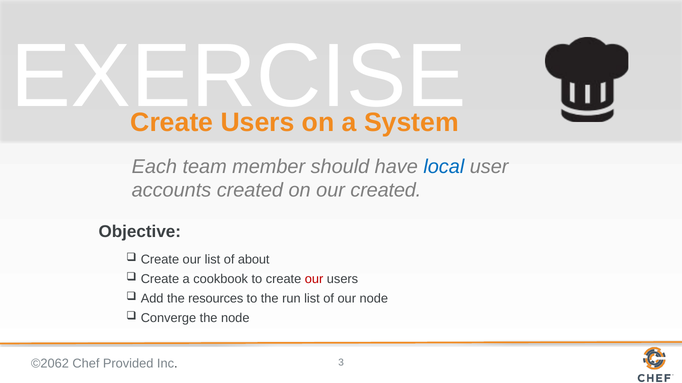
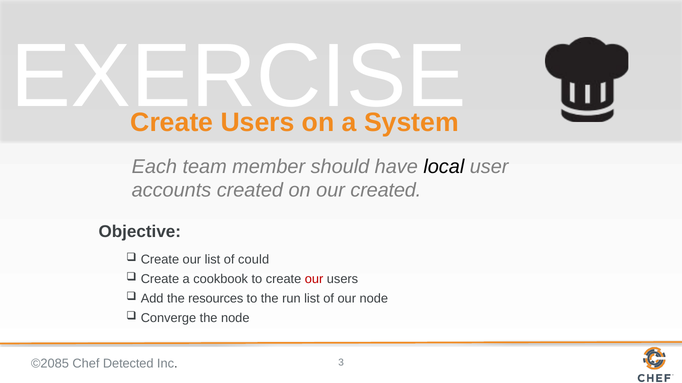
local colour: blue -> black
about: about -> could
©2062: ©2062 -> ©2085
Provided: Provided -> Detected
